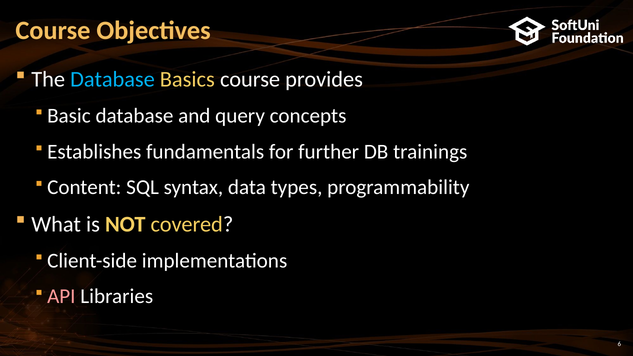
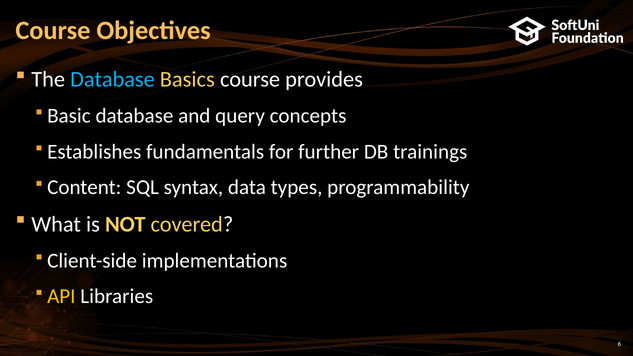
API colour: pink -> yellow
